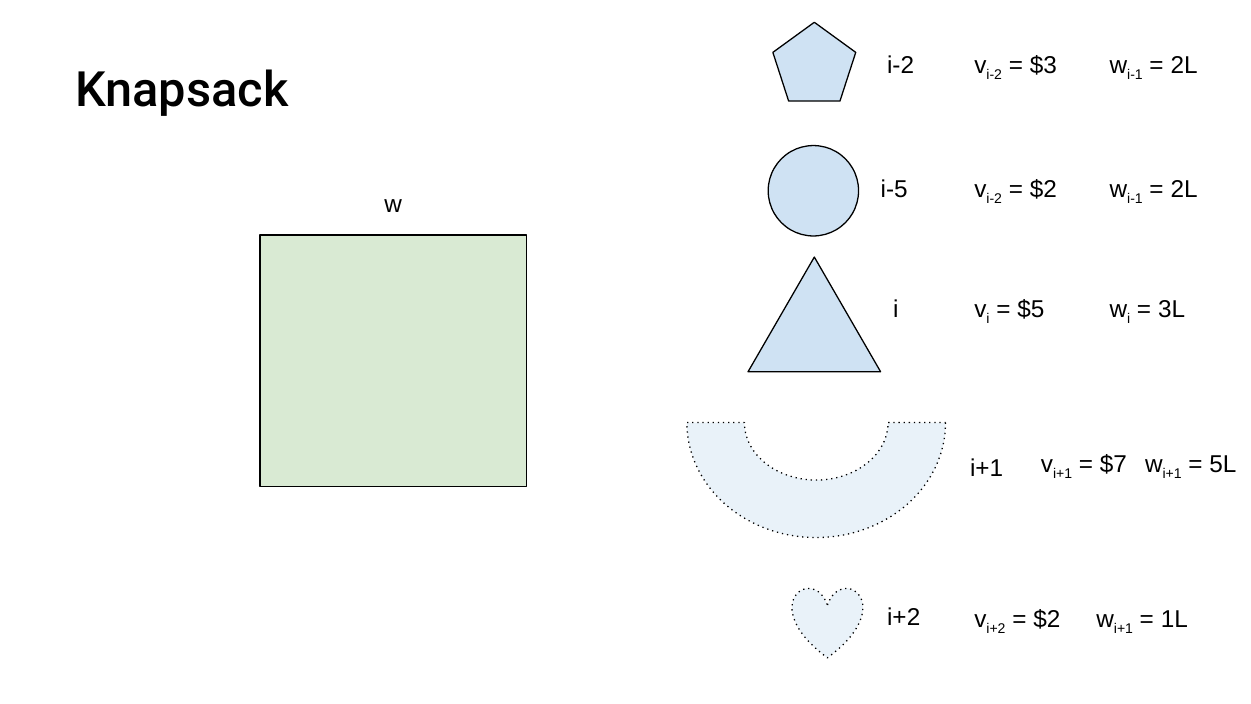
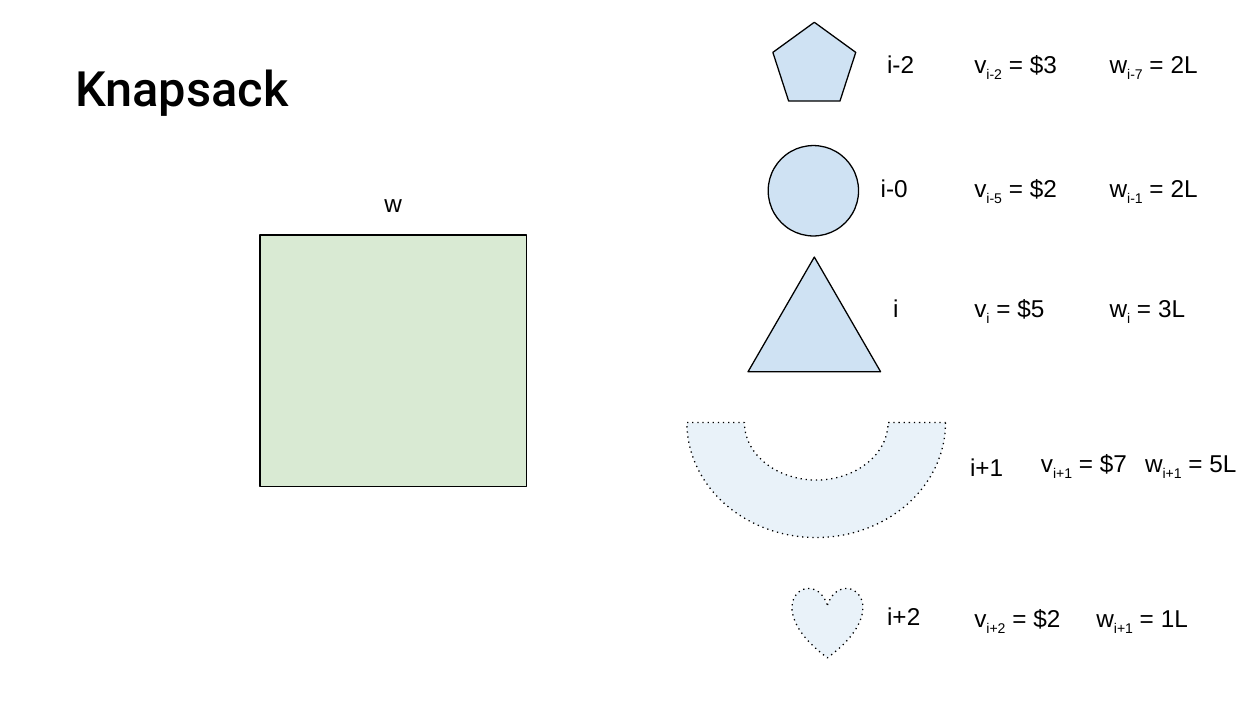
i-1 at (1135, 74): i-1 -> i-7
i-5: i-5 -> i-0
i-2 at (994, 199): i-2 -> i-5
